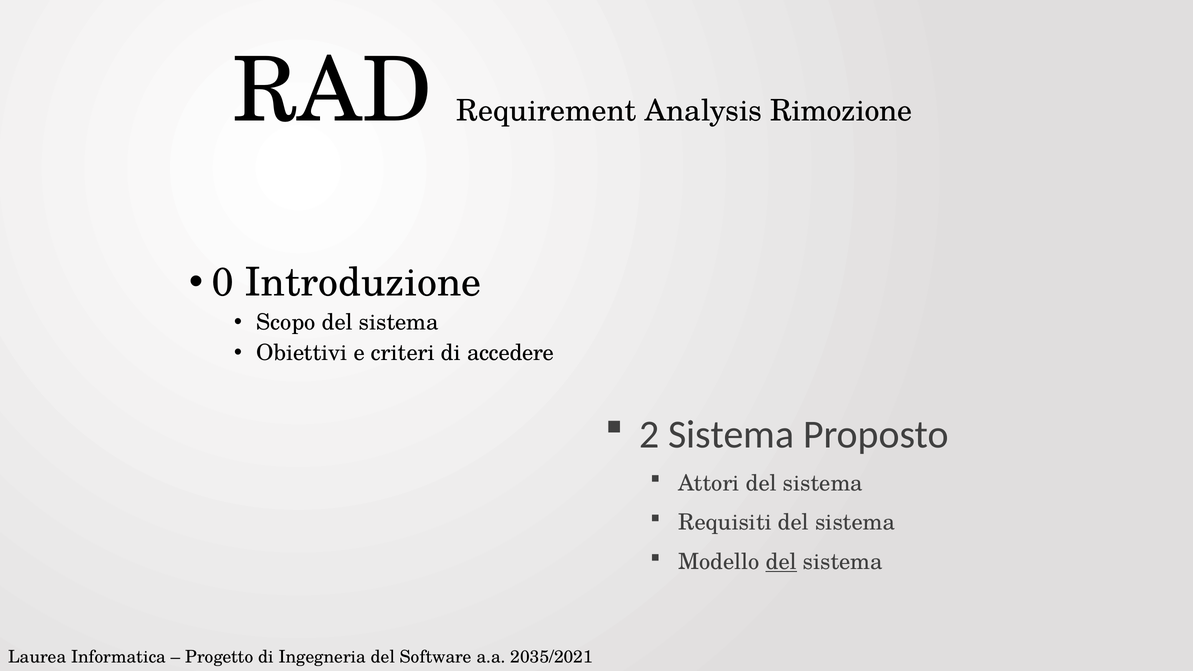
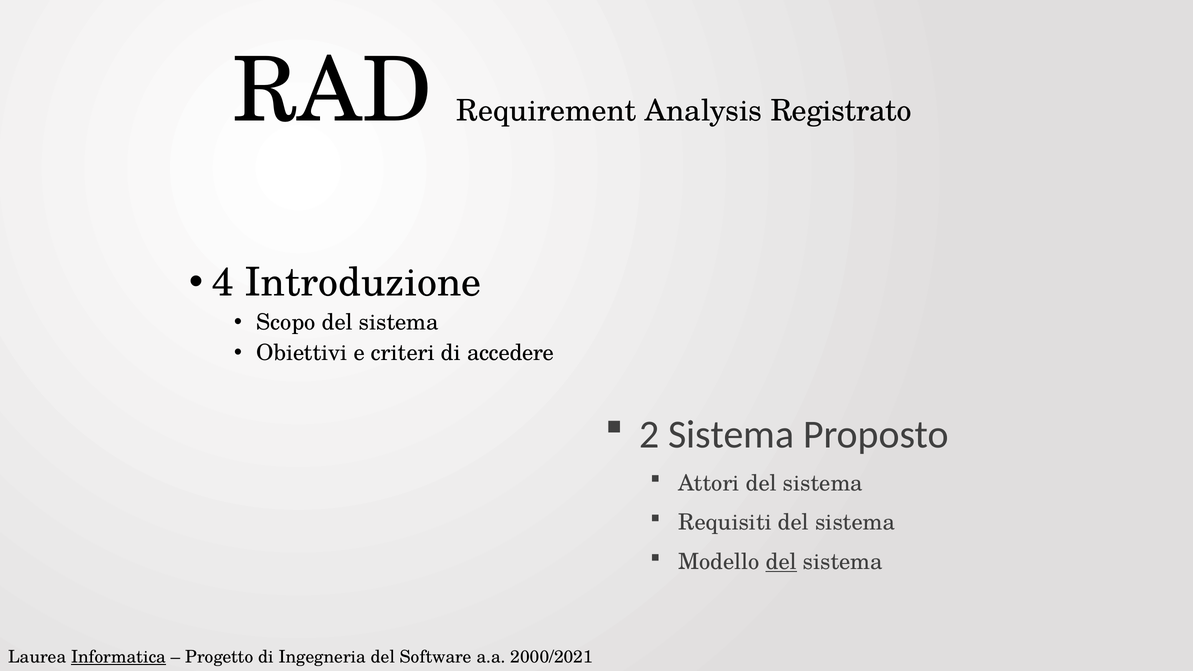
Rimozione: Rimozione -> Registrato
0: 0 -> 4
Informatica underline: none -> present
2035/2021: 2035/2021 -> 2000/2021
